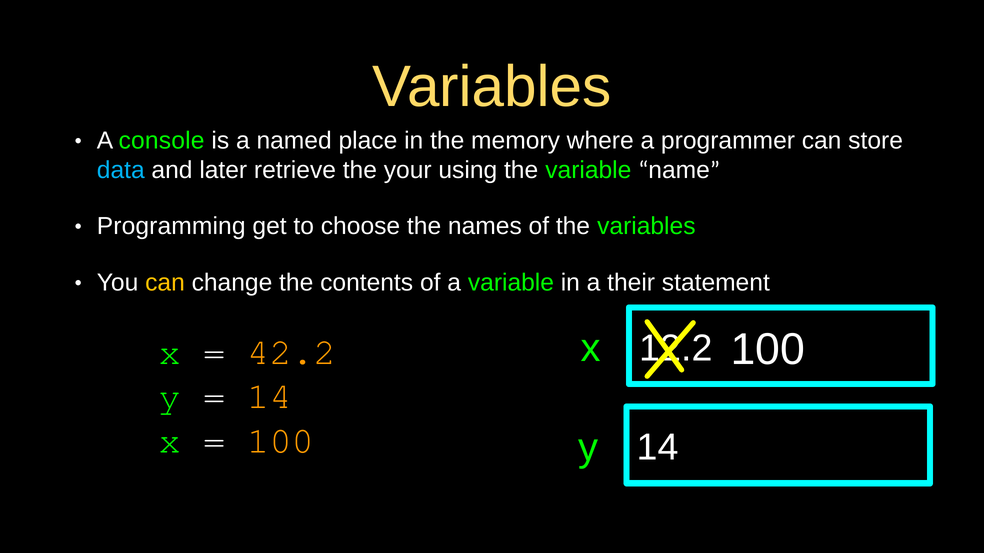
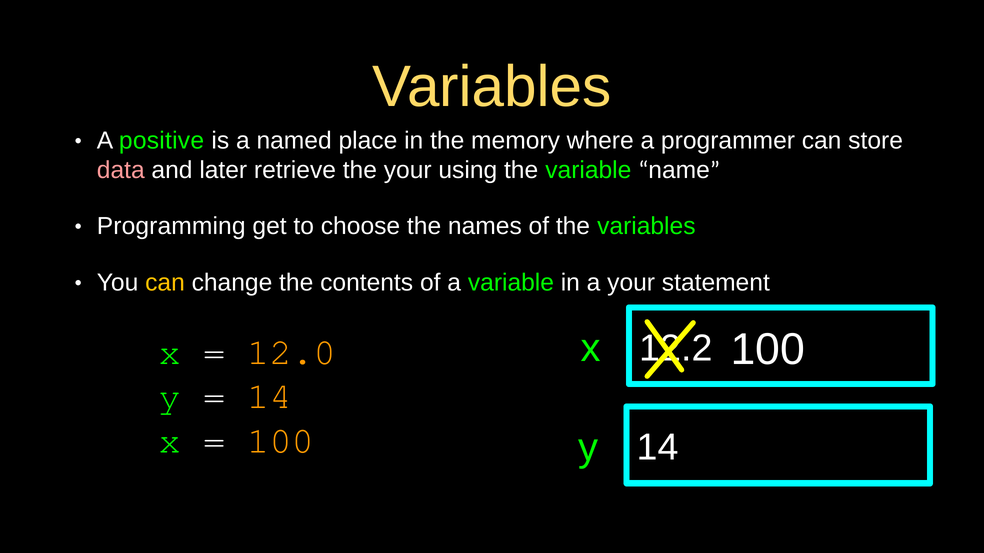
console: console -> positive
data colour: light blue -> pink
a their: their -> your
42.2: 42.2 -> 12.0
